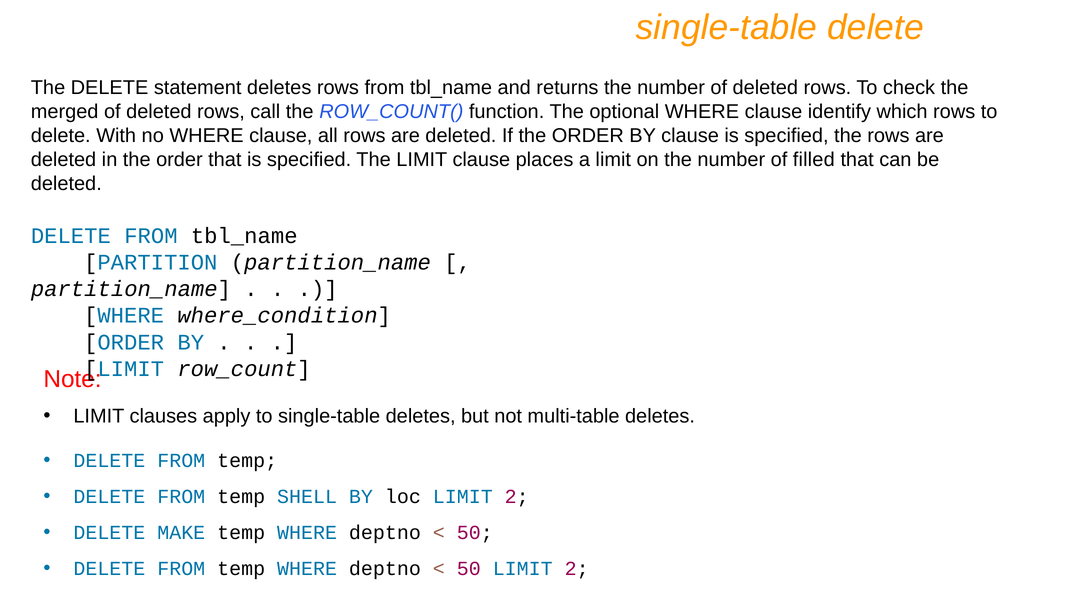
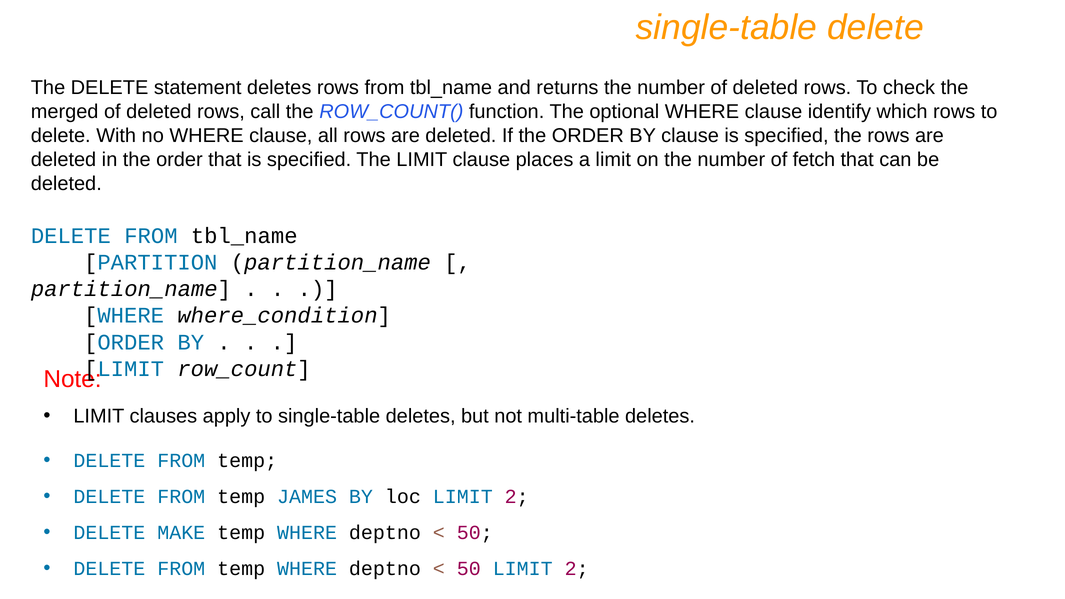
filled: filled -> fetch
SHELL: SHELL -> JAMES
